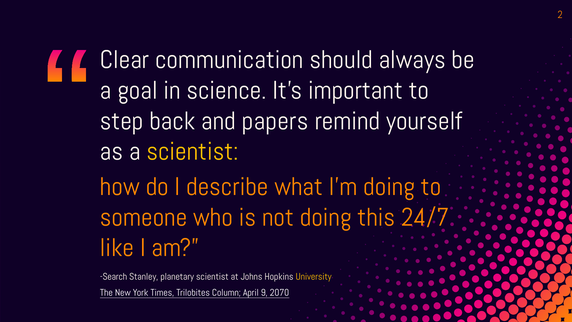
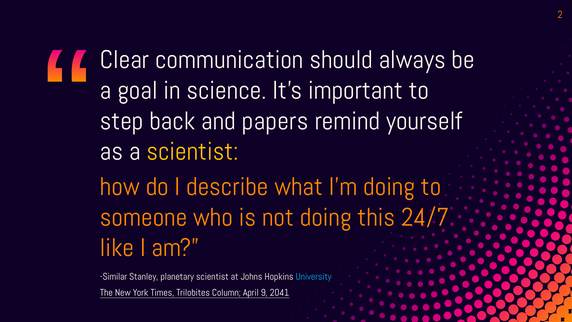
Search: Search -> Similar
University colour: yellow -> light blue
2070: 2070 -> 2041
